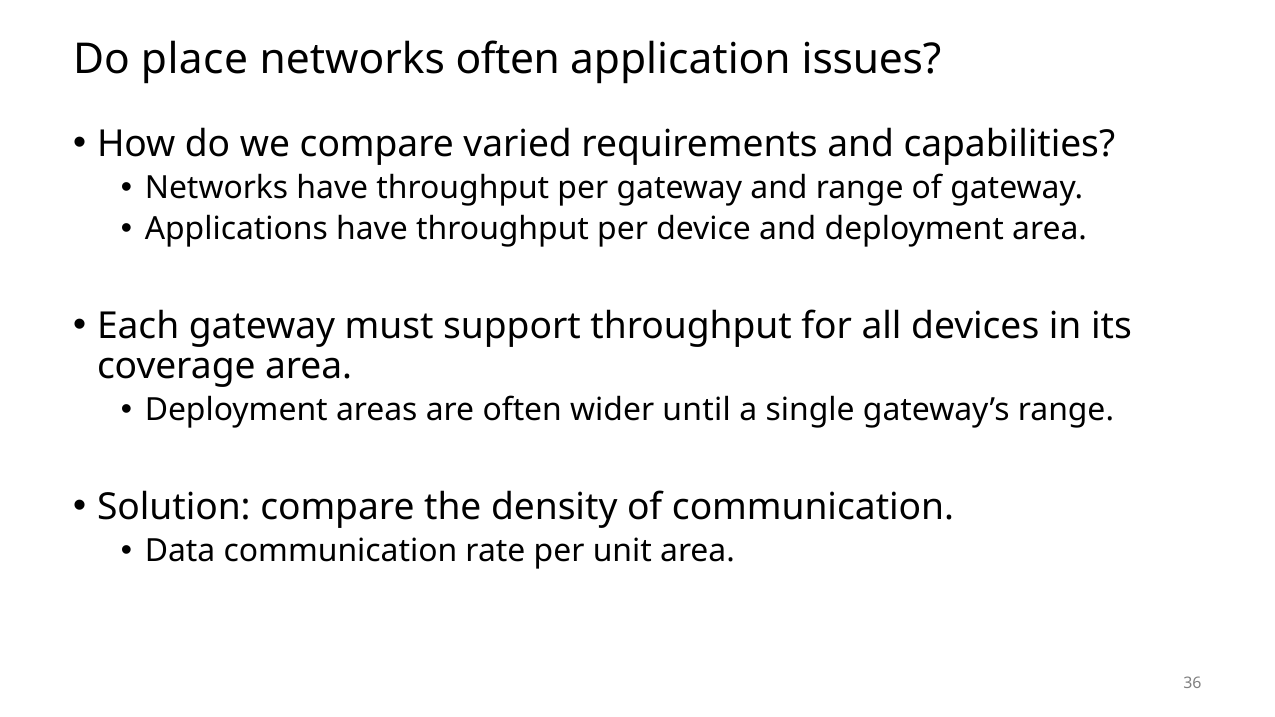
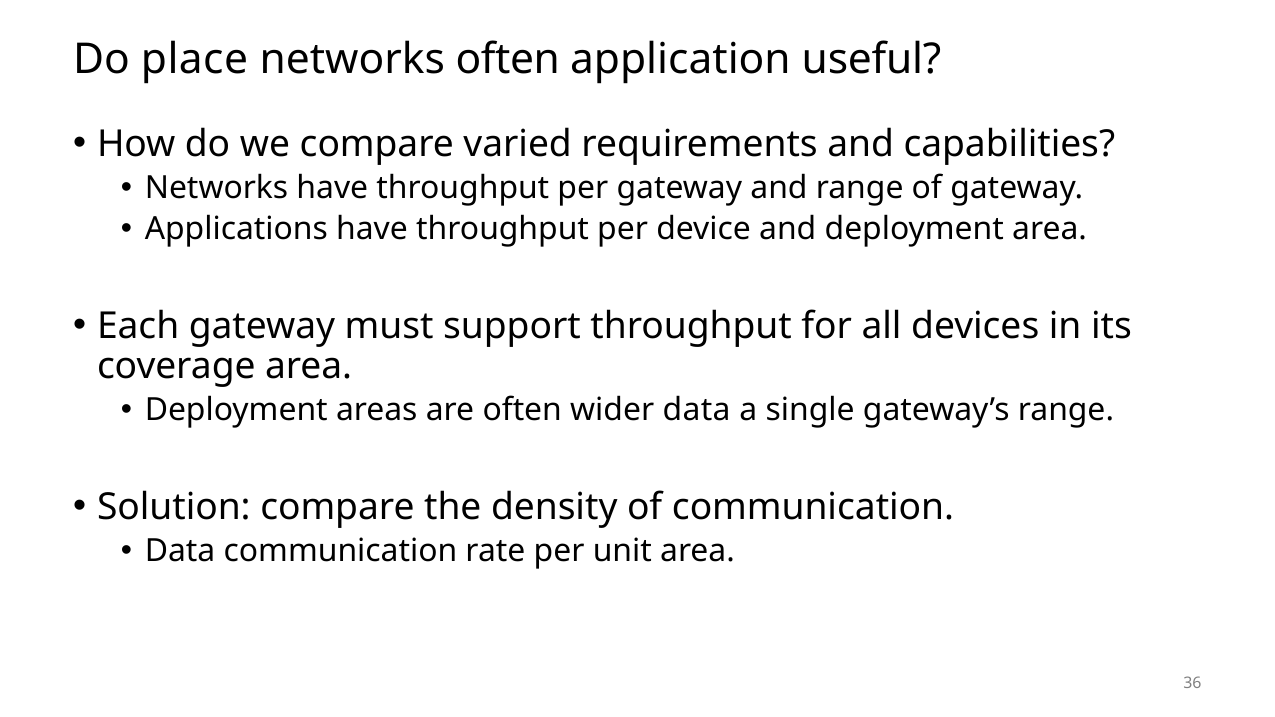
issues: issues -> useful
wider until: until -> data
